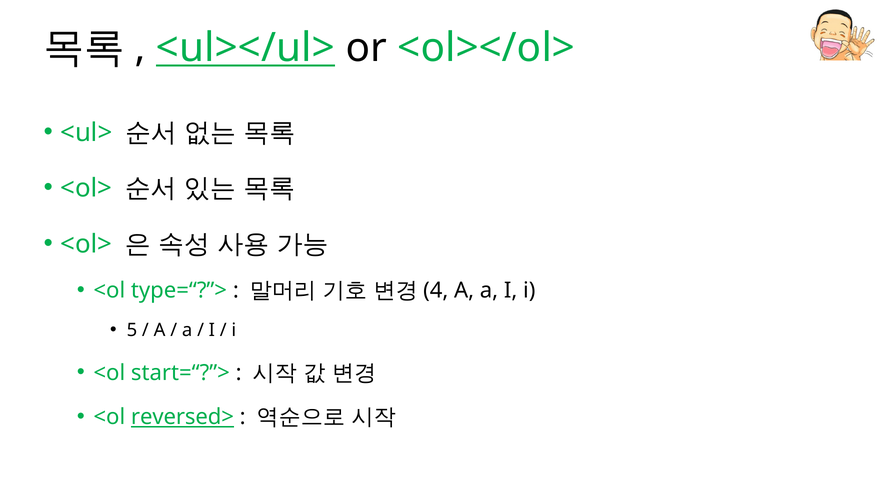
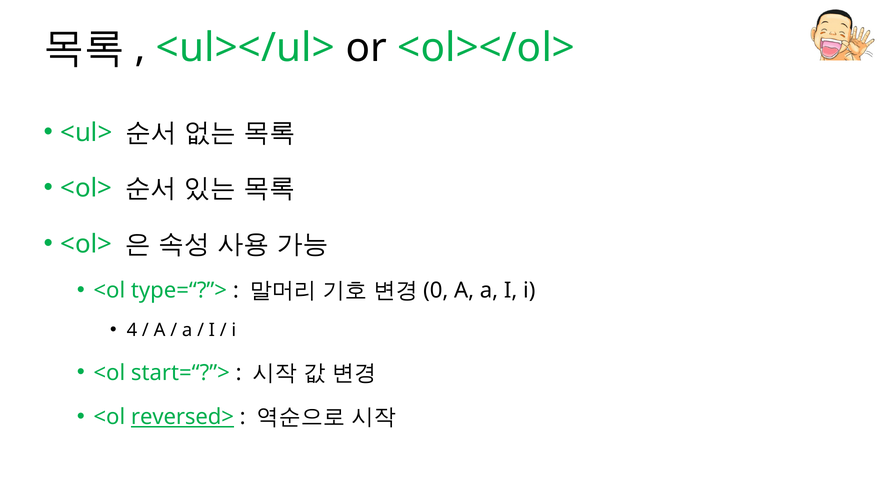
<ul></ul> underline: present -> none
4: 4 -> 0
5: 5 -> 4
